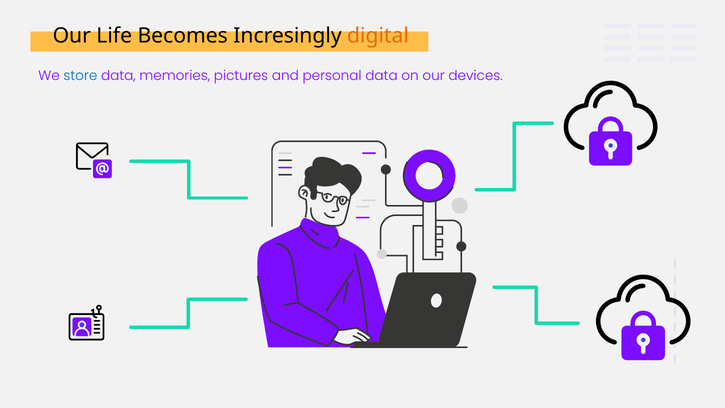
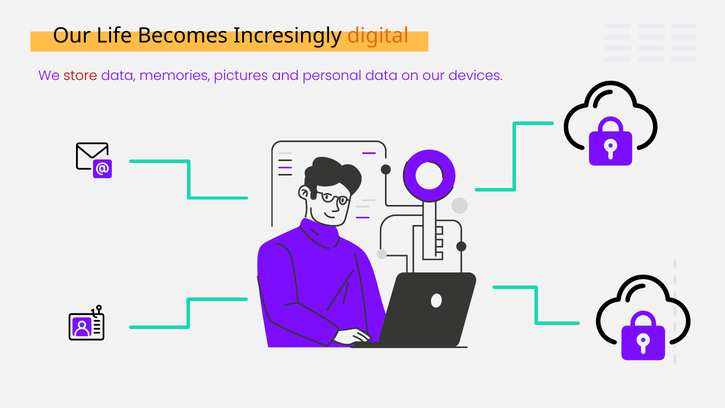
store colour: blue -> red
